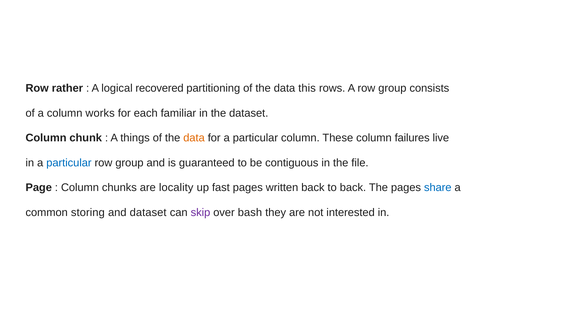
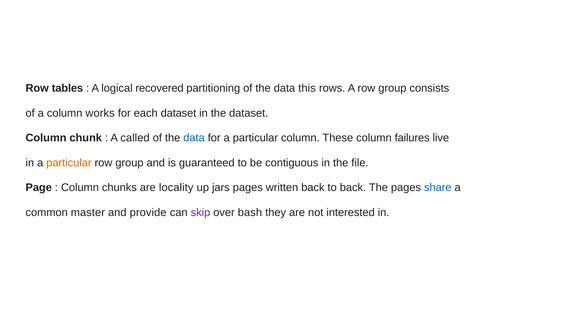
rather: rather -> tables
each familiar: familiar -> dataset
things: things -> called
data at (194, 138) colour: orange -> blue
particular at (69, 163) colour: blue -> orange
fast: fast -> jars
storing: storing -> master
and dataset: dataset -> provide
